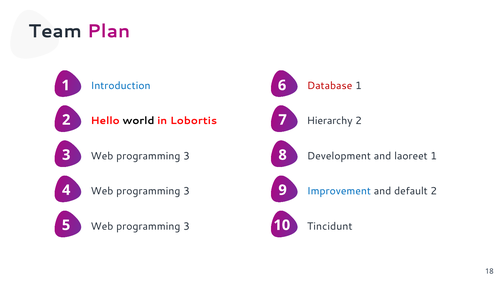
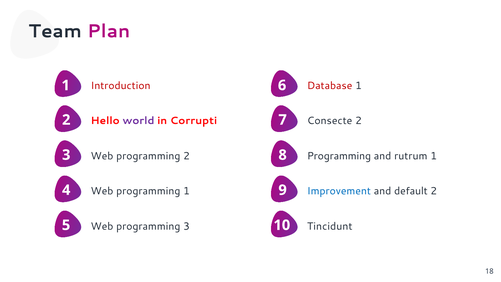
Introduction colour: blue -> red
world colour: black -> purple
Lobortis: Lobortis -> Corrupti
Hierarchy: Hierarchy -> Consecte
3 at (187, 156): 3 -> 2
Development at (339, 156): Development -> Programming
laoreet: laoreet -> rutrum
3 at (187, 191): 3 -> 1
